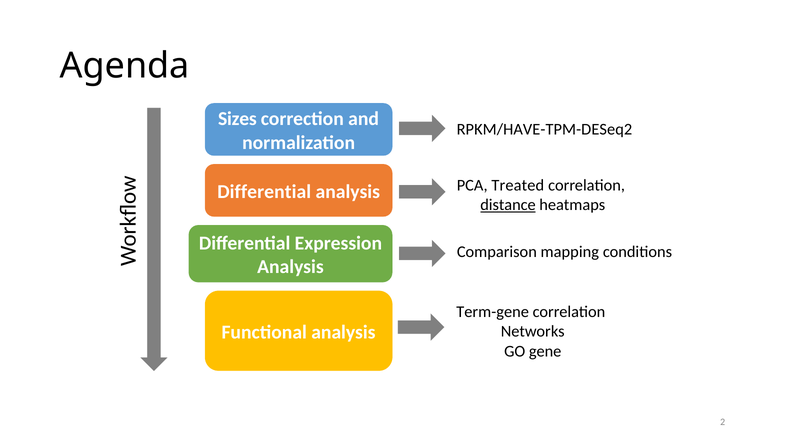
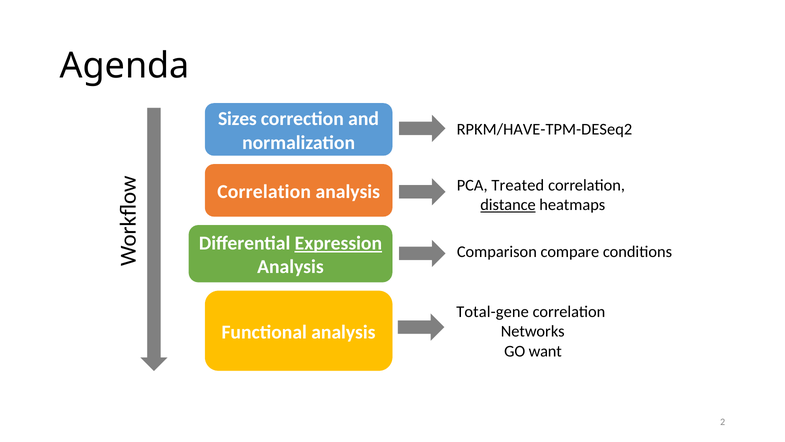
Differential at (264, 192): Differential -> Correlation
Expression underline: none -> present
mapping: mapping -> compare
Term-gene: Term-gene -> Total-gene
gene: gene -> want
